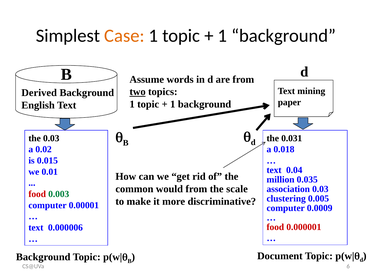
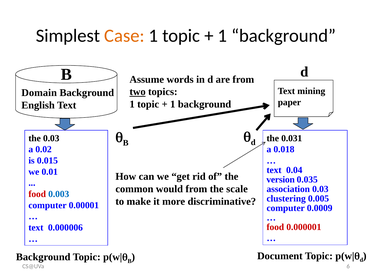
Derived: Derived -> Domain
million: million -> version
0.003 colour: green -> blue
